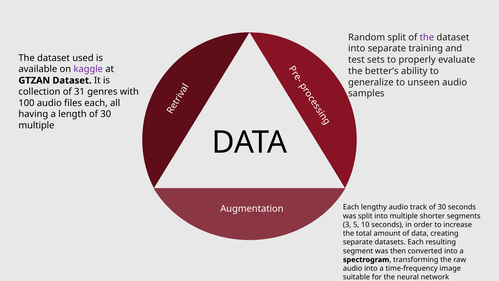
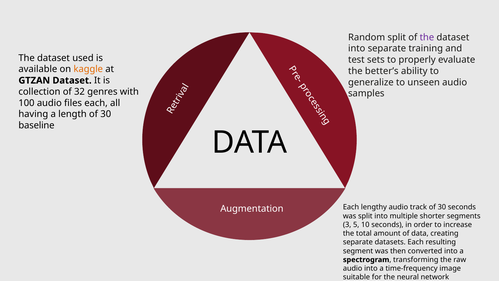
kaggle colour: purple -> orange
31: 31 -> 32
multiple at (36, 125): multiple -> baseline
